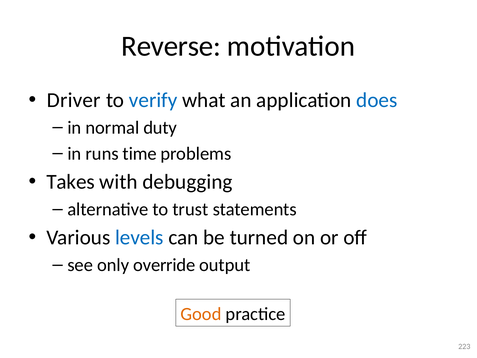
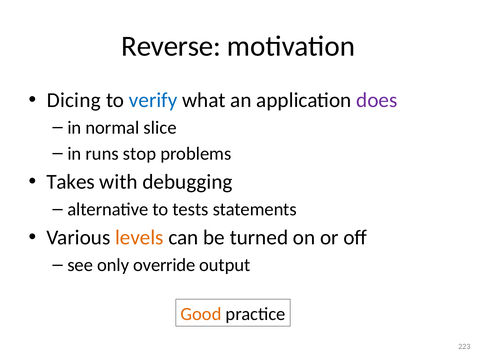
Driver: Driver -> Dicing
does colour: blue -> purple
duty: duty -> slice
time: time -> stop
trust: trust -> tests
levels colour: blue -> orange
